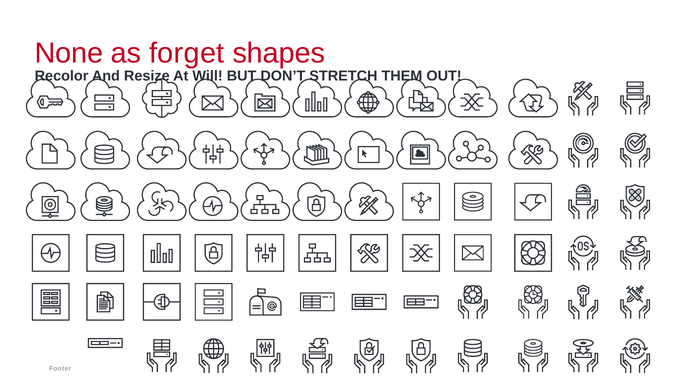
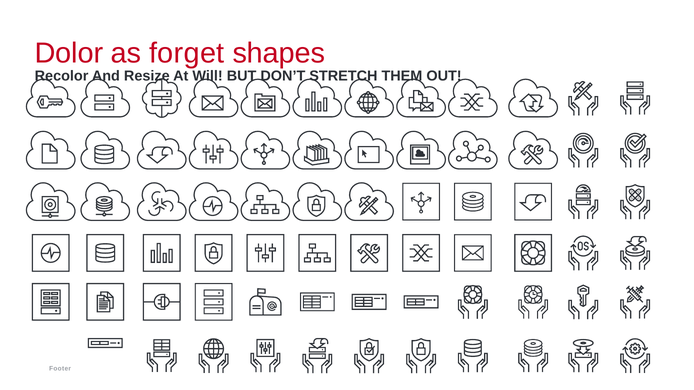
None: None -> Dolor
